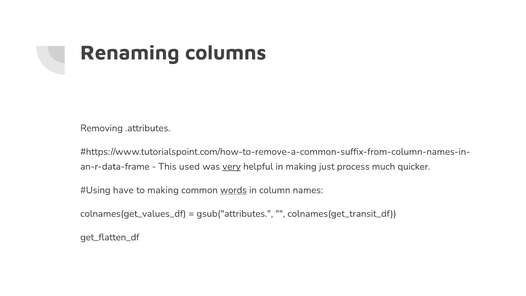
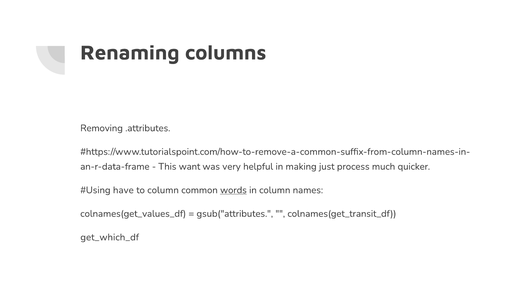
used: used -> want
very underline: present -> none
to making: making -> column
get_flatten_df: get_flatten_df -> get_which_df
